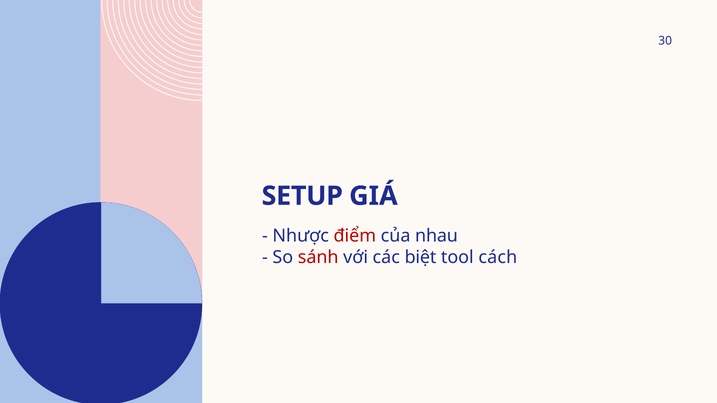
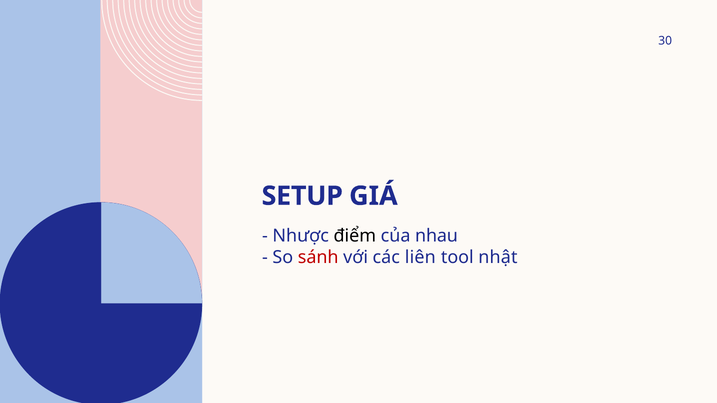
điểm colour: red -> black
biệt: biệt -> liên
cách: cách -> nhật
